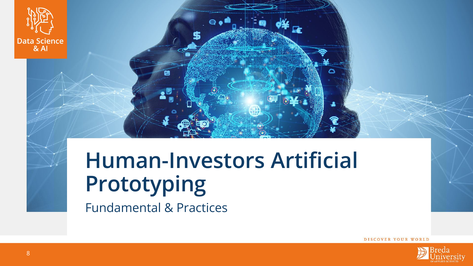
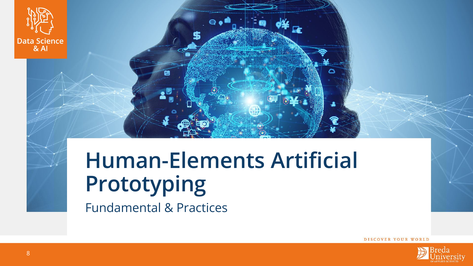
Human-Investors: Human-Investors -> Human-Elements
